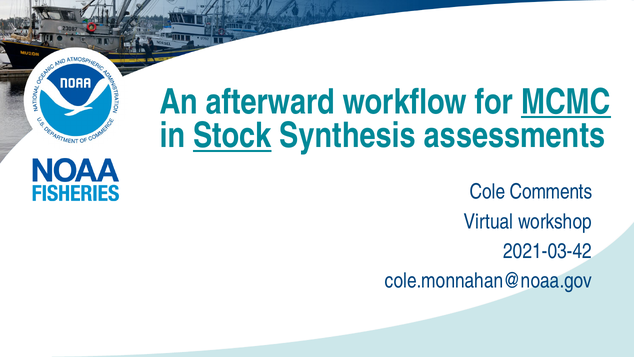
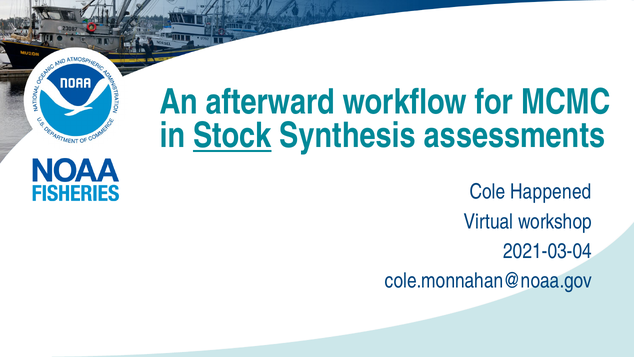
MCMC underline: present -> none
Comments: Comments -> Happened
2021-03-42: 2021-03-42 -> 2021-03-04
